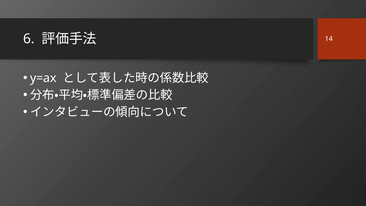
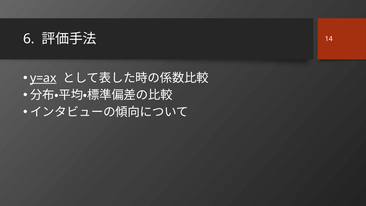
y=ax underline: none -> present
